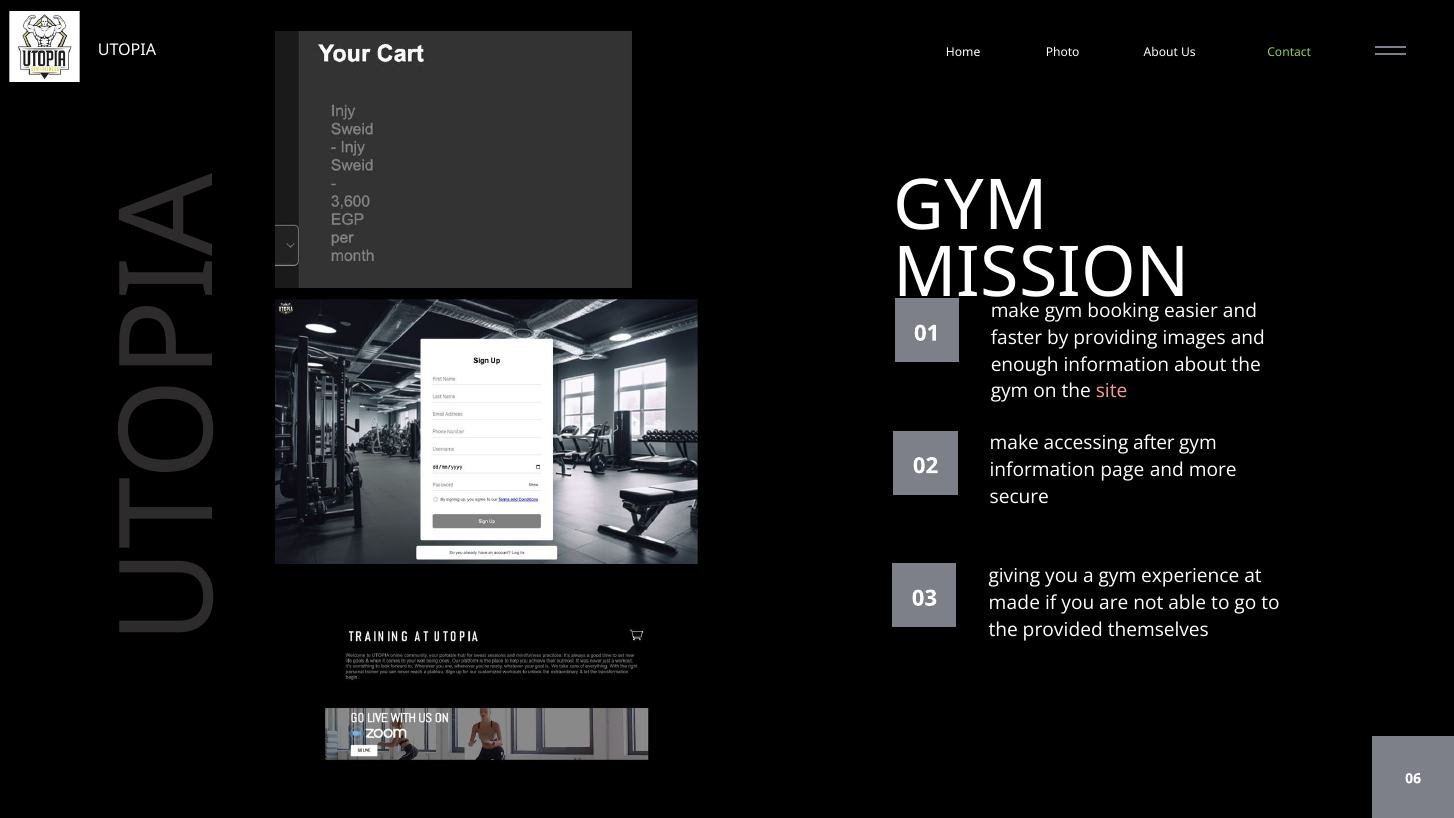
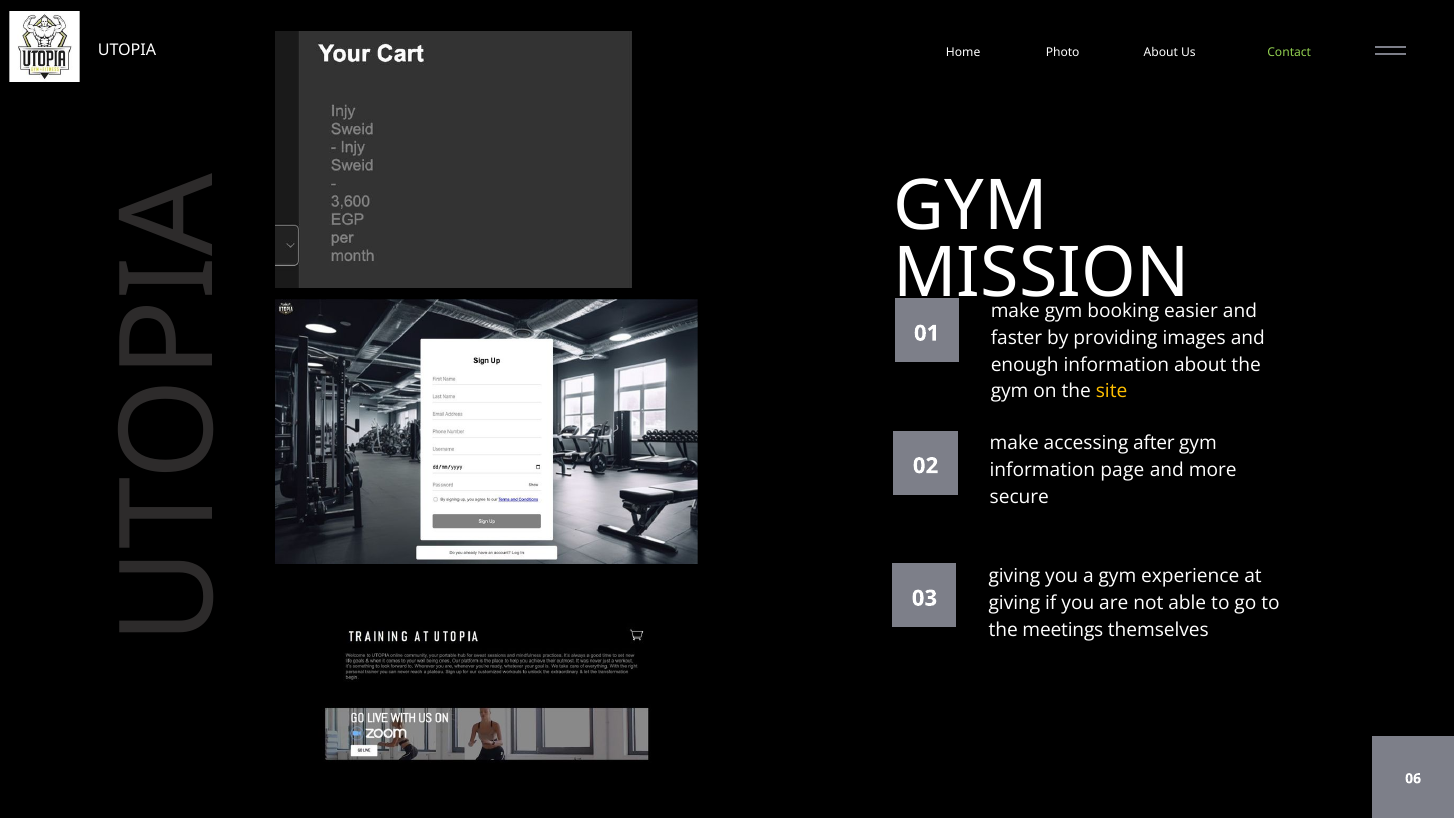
site colour: pink -> yellow
made at (1014, 603): made -> giving
provided: provided -> meetings
